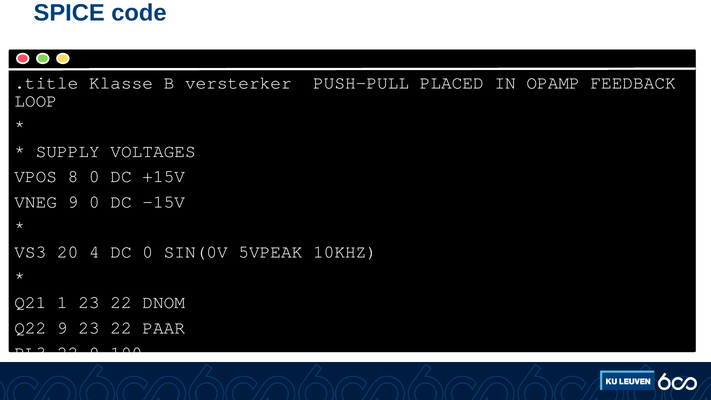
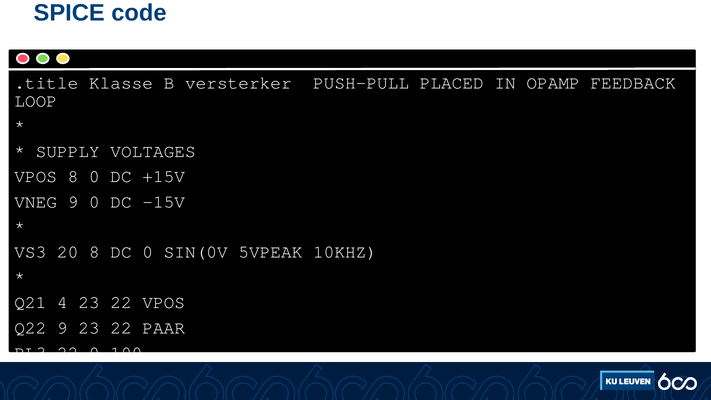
20 4: 4 -> 8
1: 1 -> 4
22 DNOM: DNOM -> VPOS
